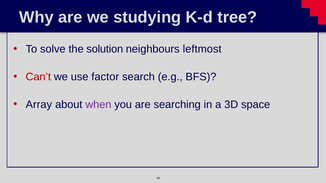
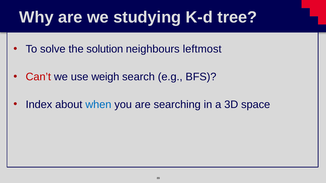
factor: factor -> weigh
Array: Array -> Index
when colour: purple -> blue
